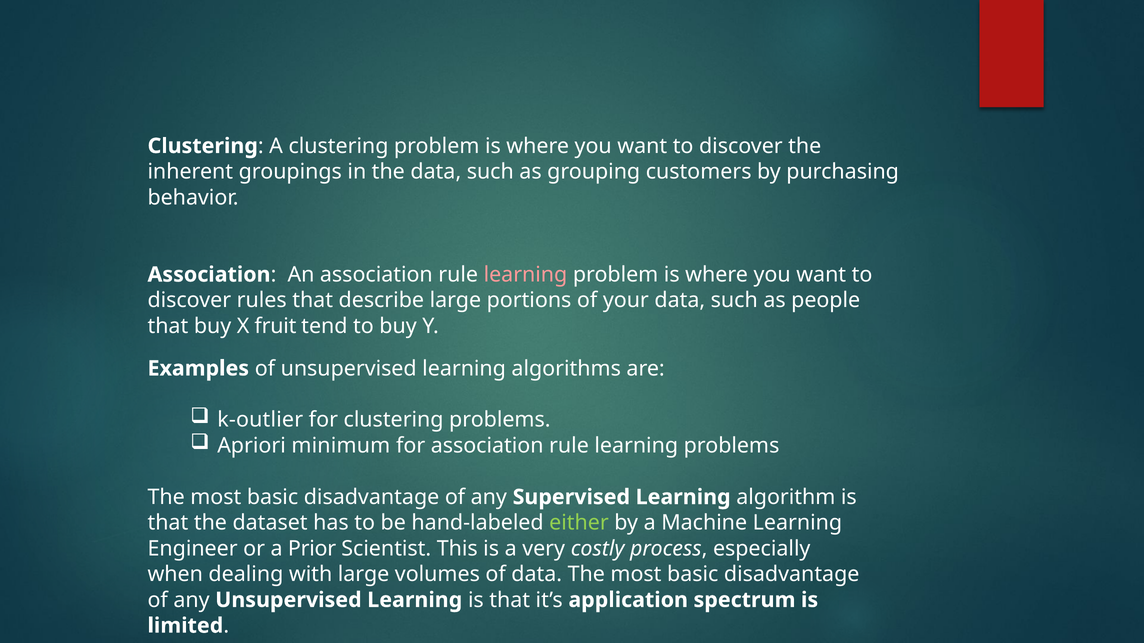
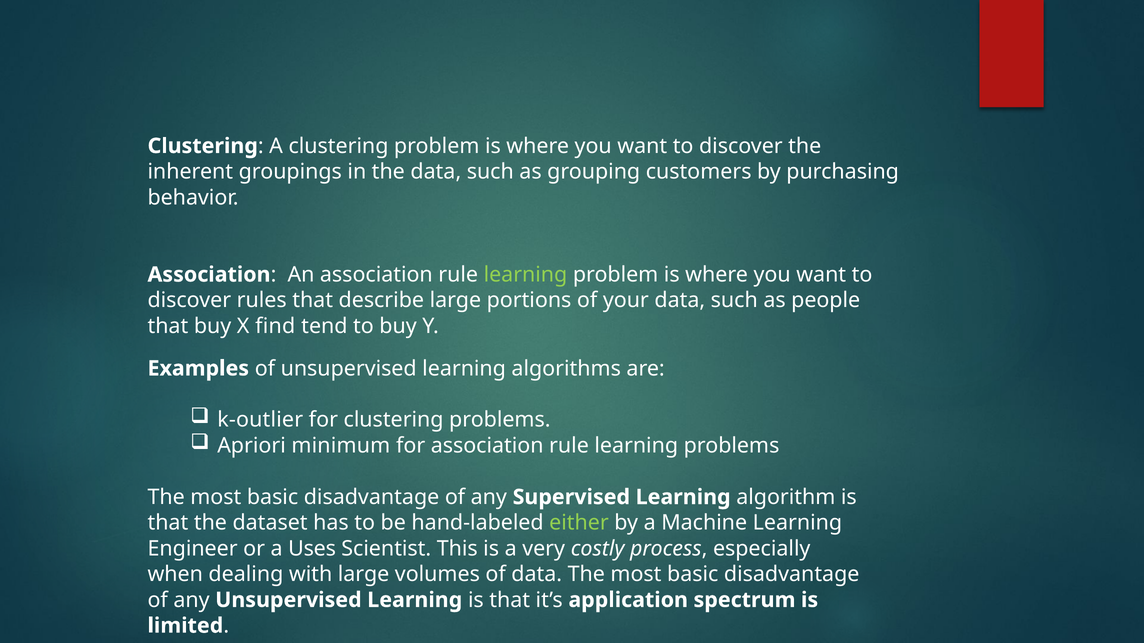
learning at (525, 275) colour: pink -> light green
fruit: fruit -> find
Prior: Prior -> Uses
